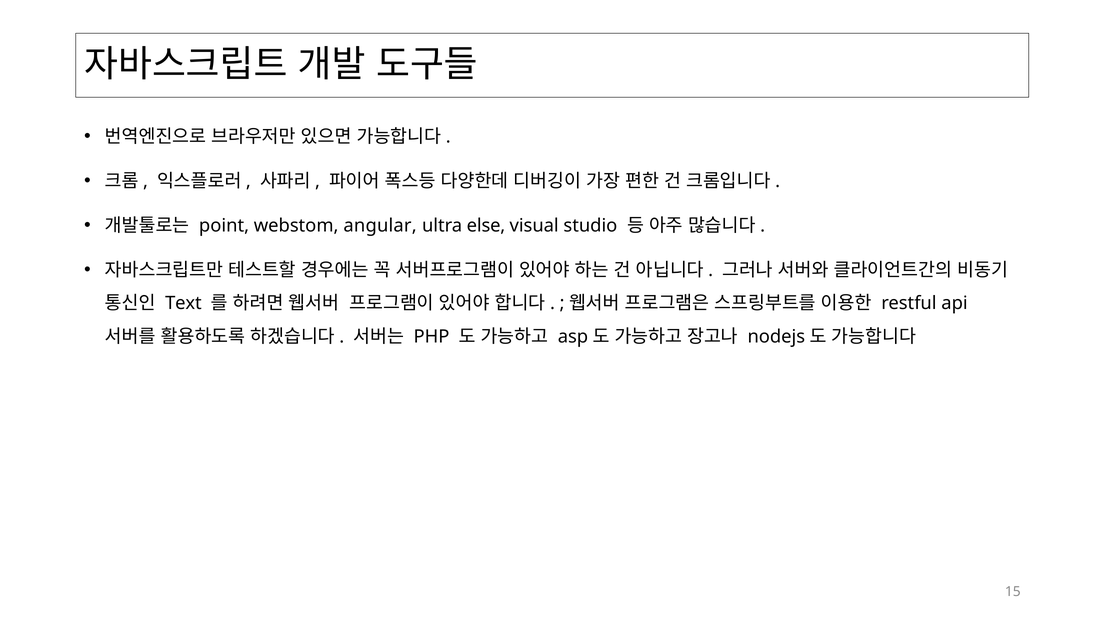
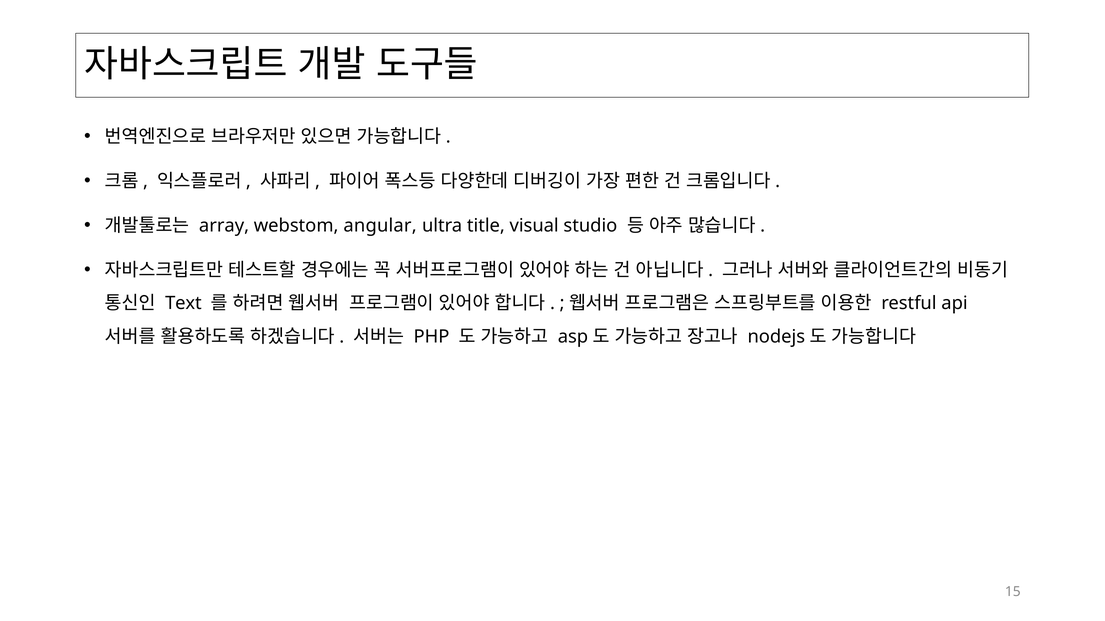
point: point -> array
else: else -> title
